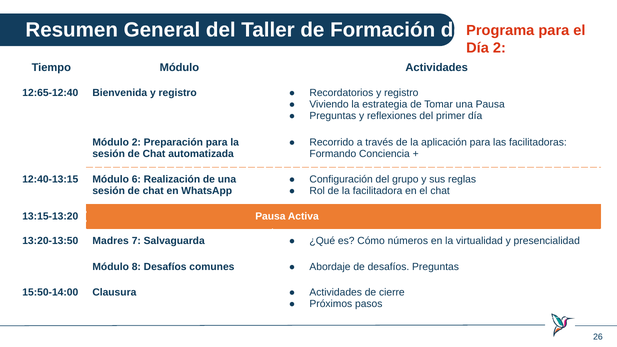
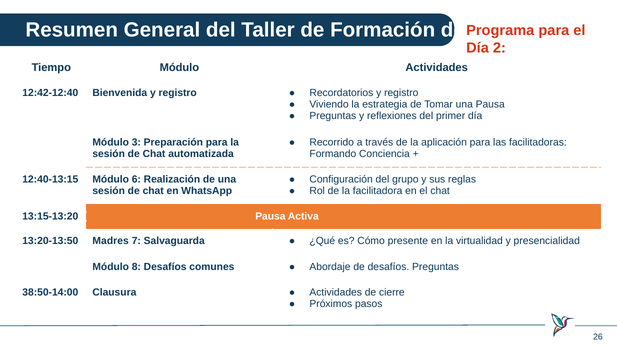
12:65-12:40: 12:65-12:40 -> 12:42-12:40
Módulo 2: 2 -> 3
números: números -> presente
15:50-14:00: 15:50-14:00 -> 38:50-14:00
